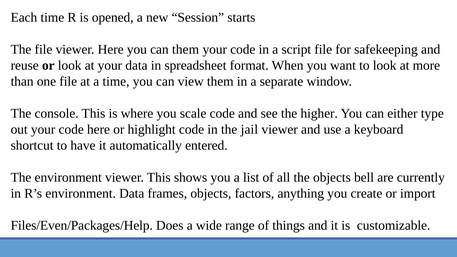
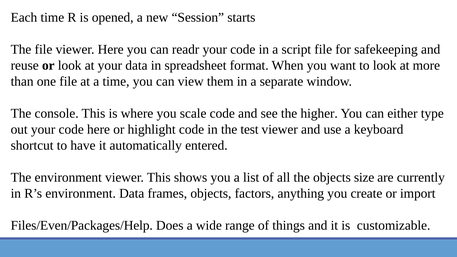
can them: them -> readr
jail: jail -> test
bell: bell -> size
